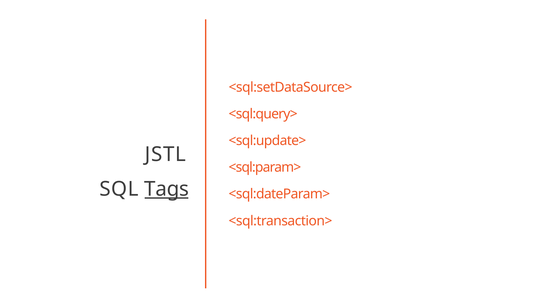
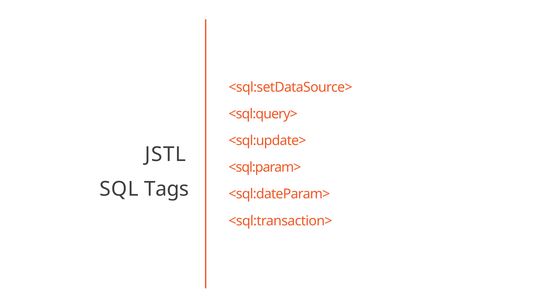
Tags underline: present -> none
